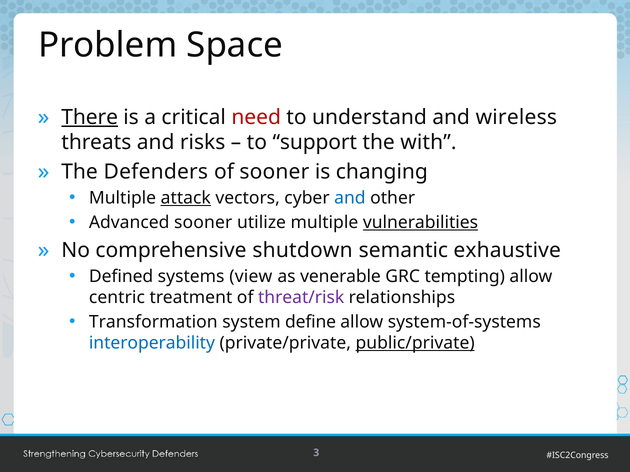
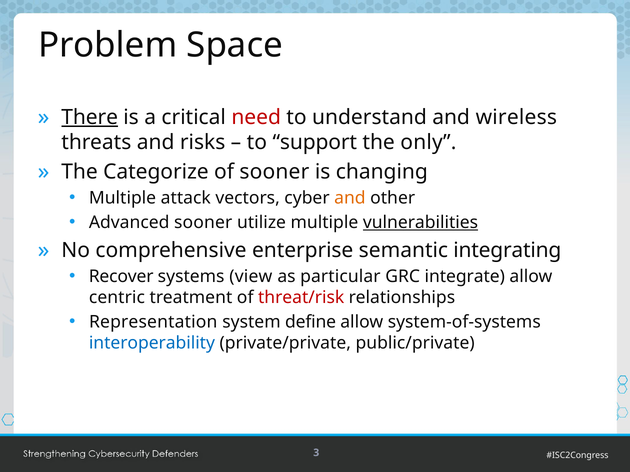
with: with -> only
Defenders: Defenders -> Categorize
attack underline: present -> none
and at (350, 198) colour: blue -> orange
shutdown: shutdown -> enterprise
exhaustive: exhaustive -> integrating
Defined: Defined -> Recover
venerable: venerable -> particular
tempting: tempting -> integrate
threat/risk colour: purple -> red
Transformation: Transformation -> Representation
public/private underline: present -> none
